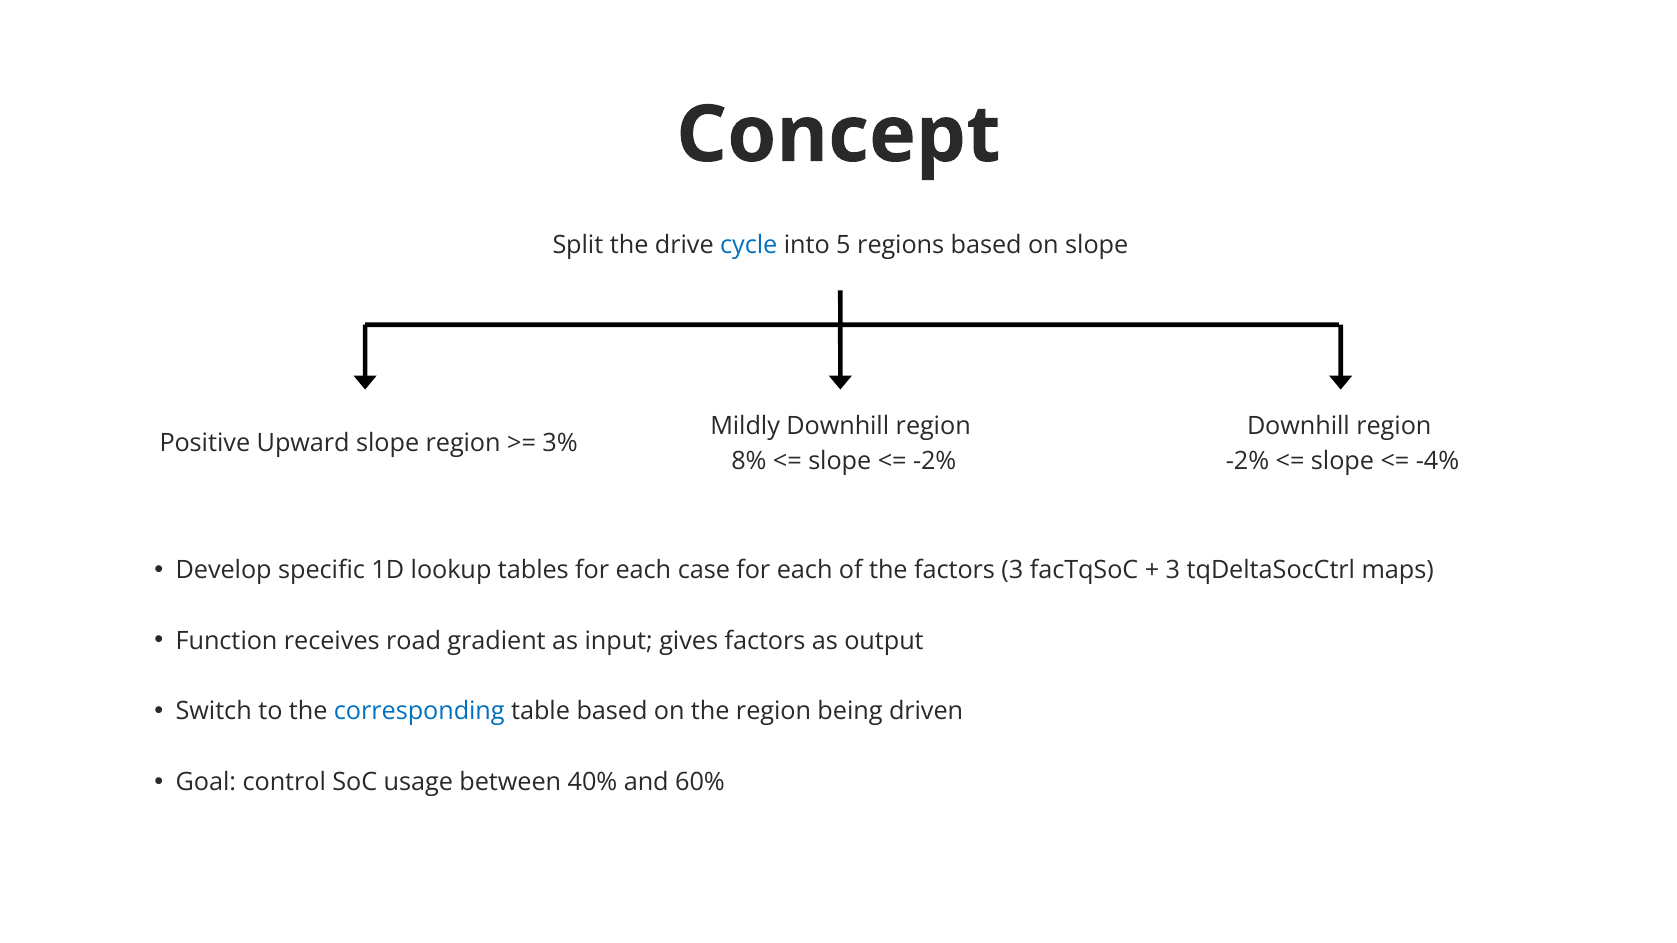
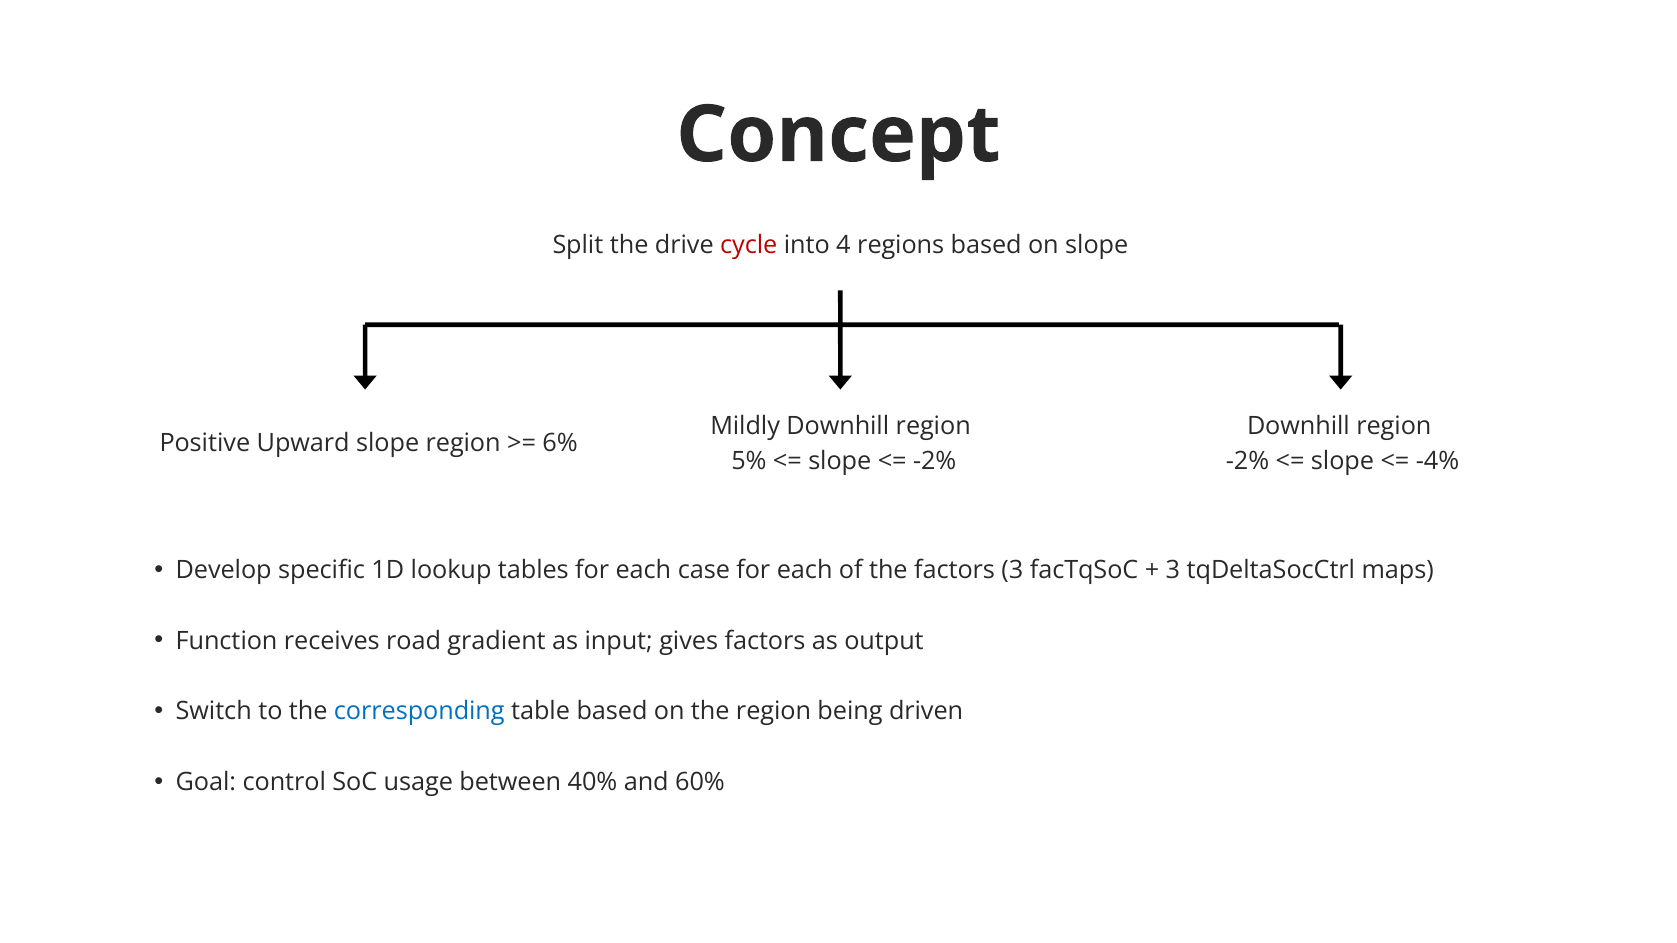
cycle colour: blue -> red
5: 5 -> 4
3%: 3% -> 6%
8%: 8% -> 5%
